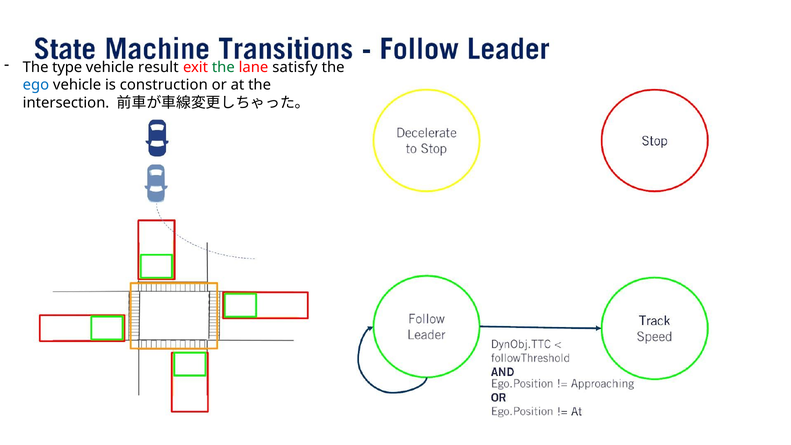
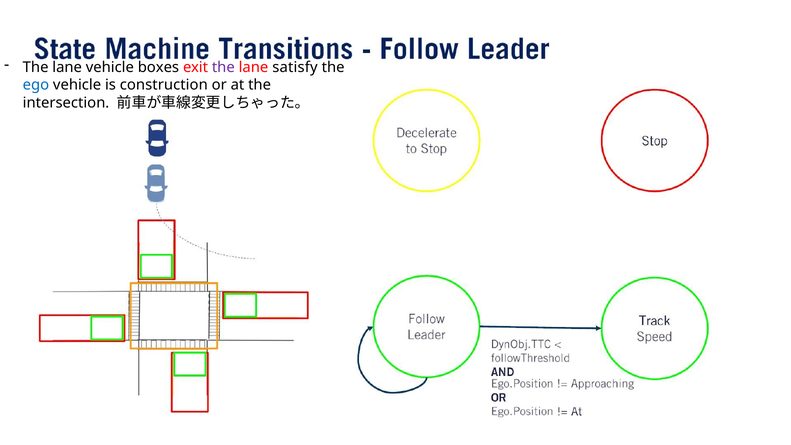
type at (67, 67): type -> lane
result: result -> boxes
the at (223, 67) colour: green -> purple
